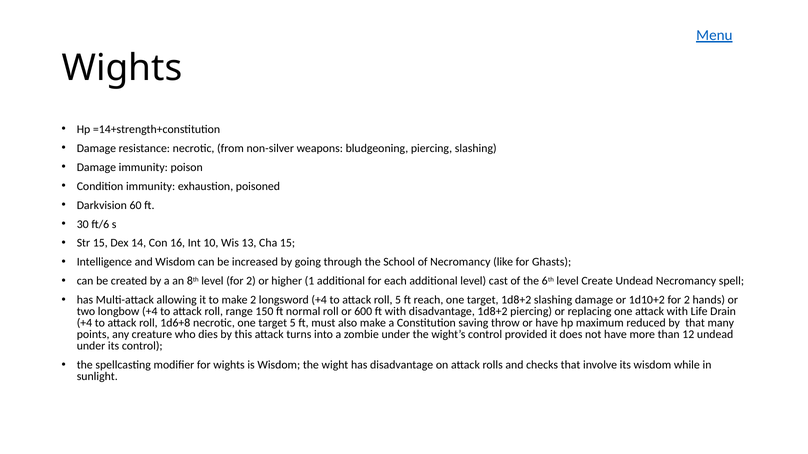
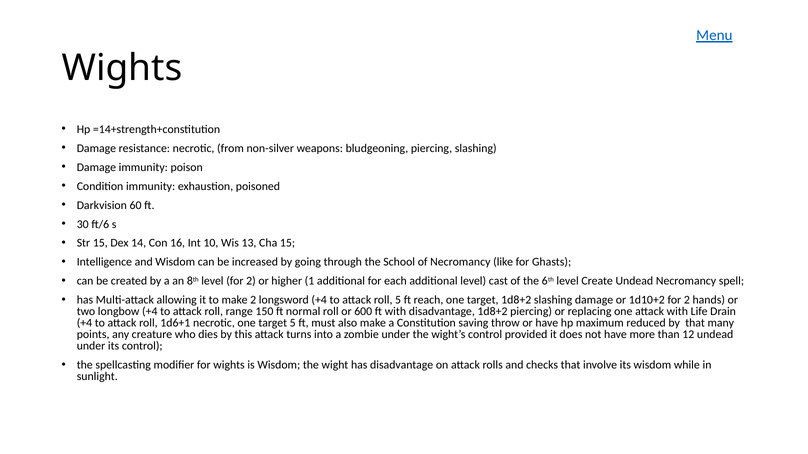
1d6+8: 1d6+8 -> 1d6+1
